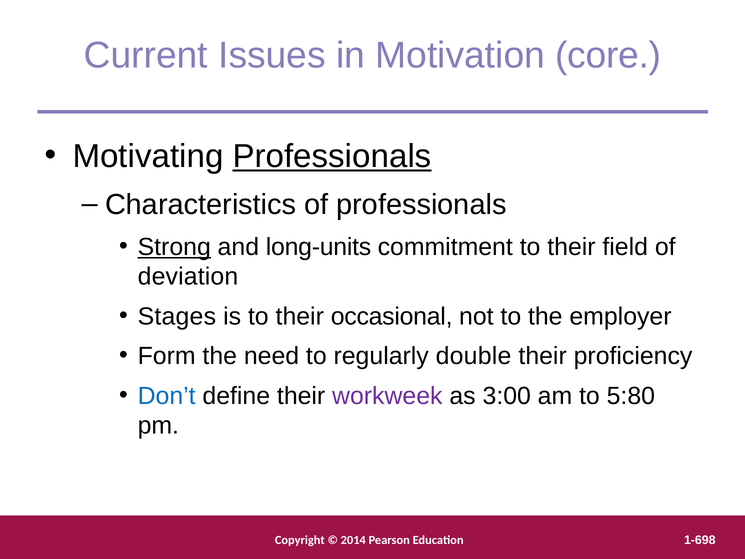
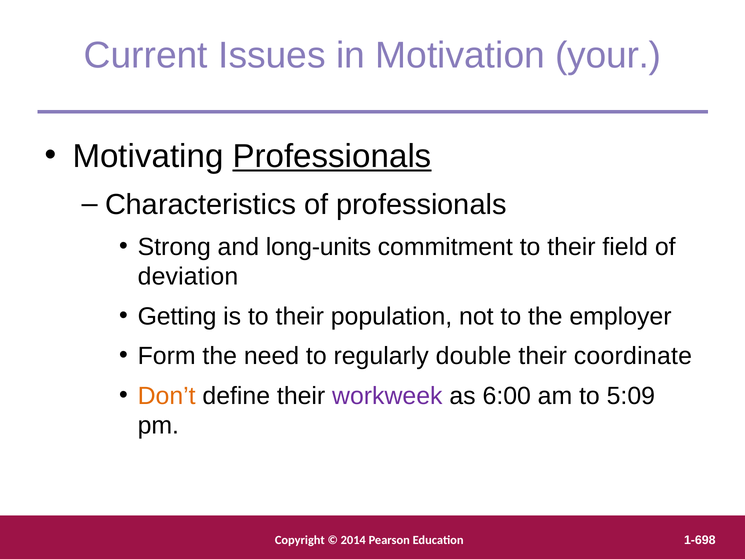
core: core -> your
Strong underline: present -> none
Stages: Stages -> Getting
occasional: occasional -> population
proficiency: proficiency -> coordinate
Don’t colour: blue -> orange
3:00: 3:00 -> 6:00
5:80: 5:80 -> 5:09
